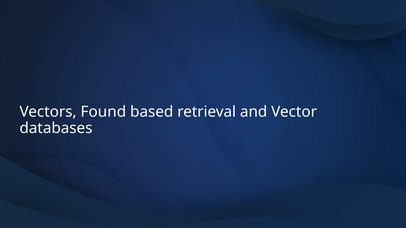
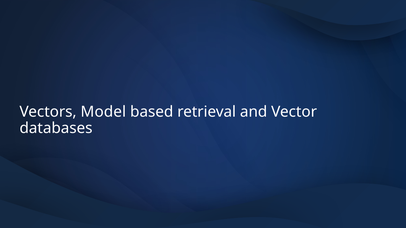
Found: Found -> Model
